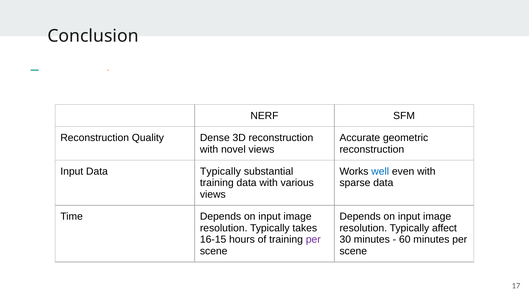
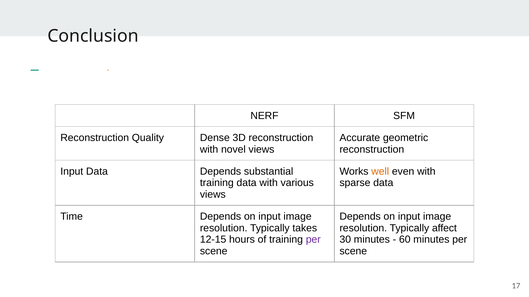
Data Typically: Typically -> Depends
well colour: blue -> orange
16-15: 16-15 -> 12-15
